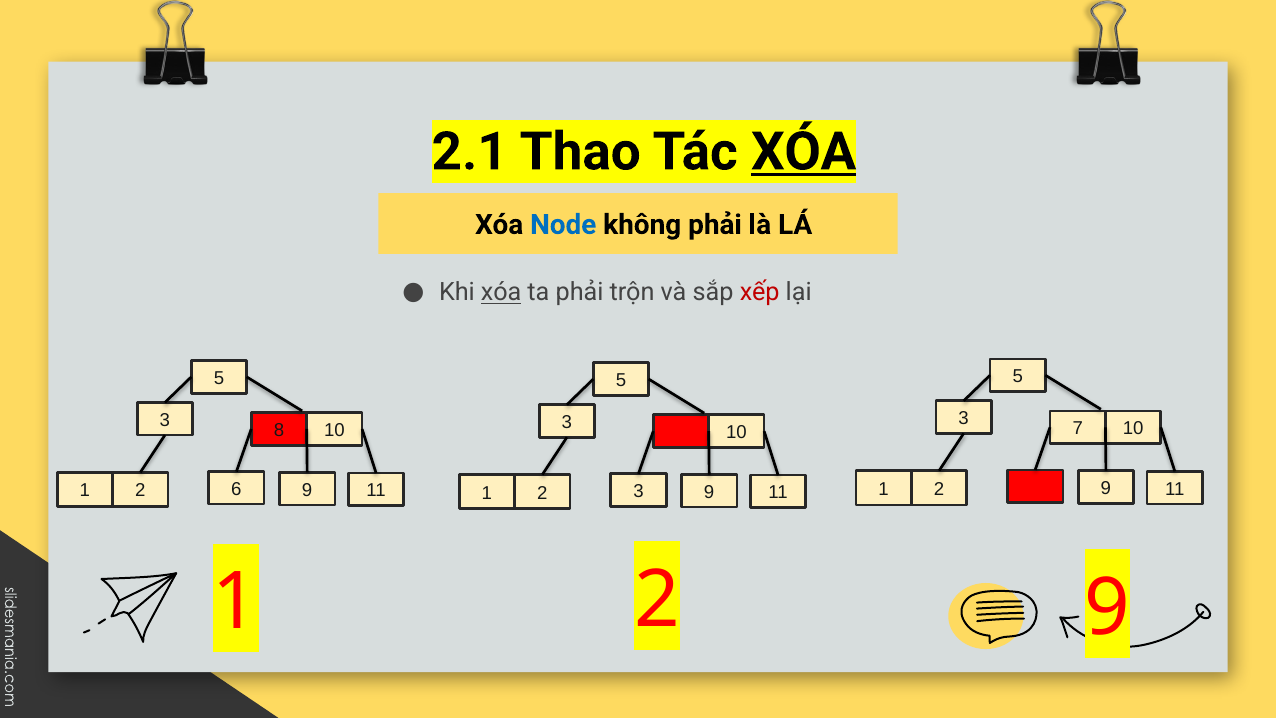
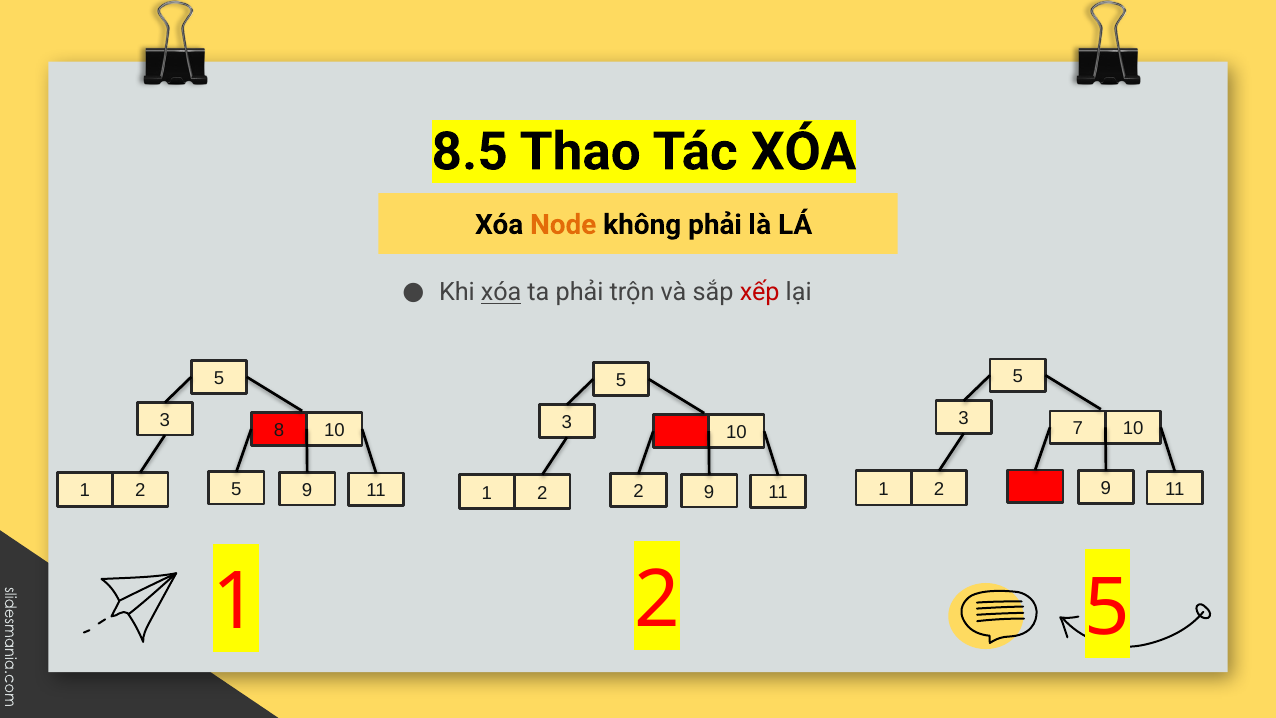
2.1: 2.1 -> 8.5
XÓA at (804, 152) underline: present -> none
Node colour: blue -> orange
1 6: 6 -> 5
3 at (638, 491): 3 -> 2
2 9: 9 -> 5
